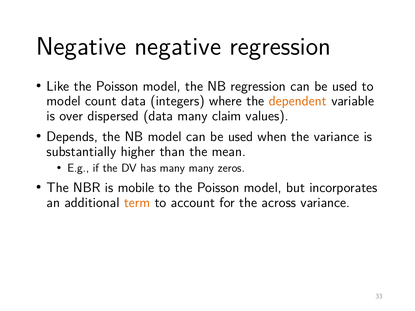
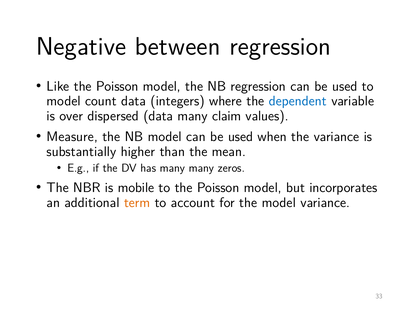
Negative negative: negative -> between
dependent colour: orange -> blue
Depends: Depends -> Measure
the across: across -> model
